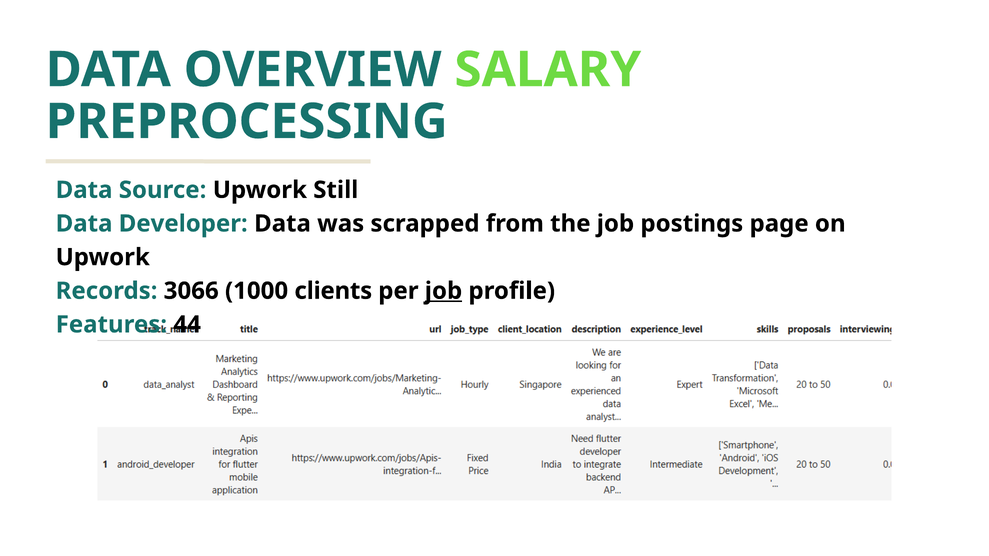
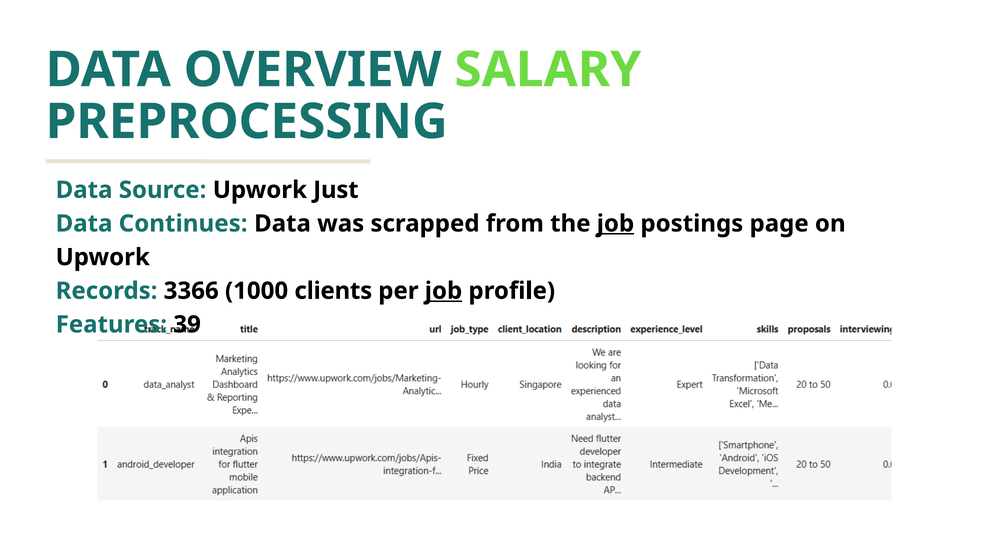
Still: Still -> Just
Developer: Developer -> Continues
job at (615, 224) underline: none -> present
3066: 3066 -> 3366
44: 44 -> 39
